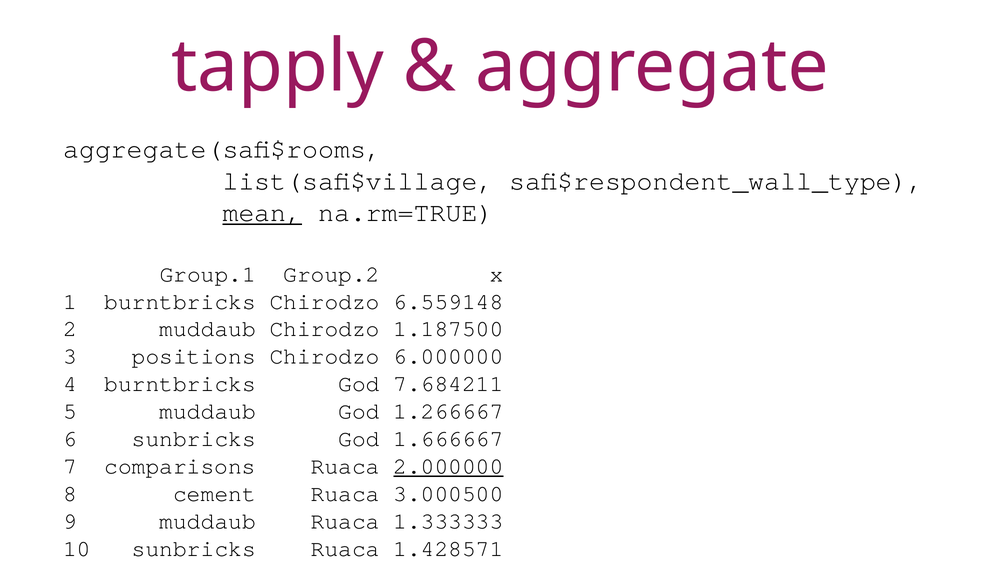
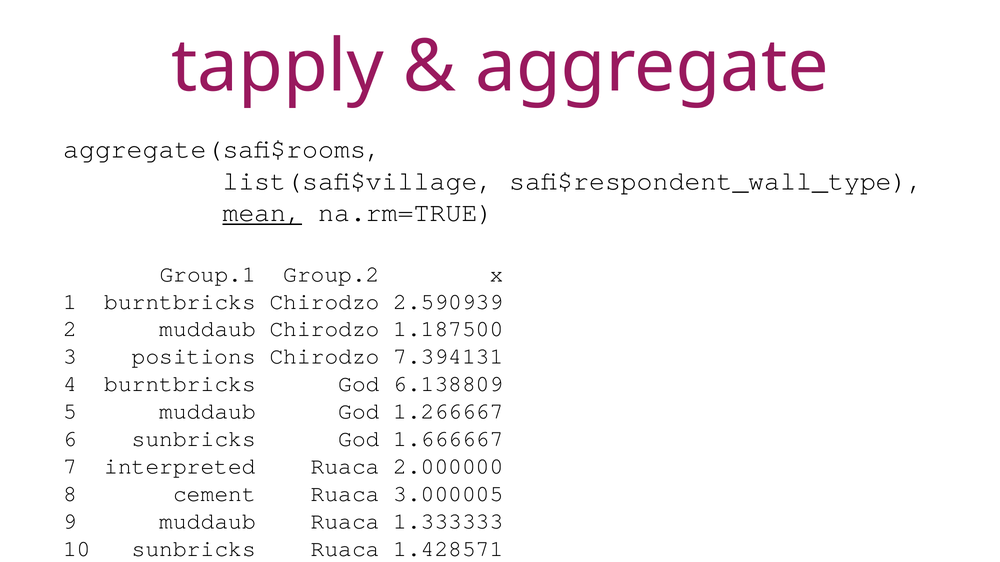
6.559148: 6.559148 -> 2.590939
6.000000: 6.000000 -> 7.394131
7.684211: 7.684211 -> 6.138809
comparisons: comparisons -> interpreted
2.000000 underline: present -> none
3.000500: 3.000500 -> 3.000005
